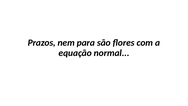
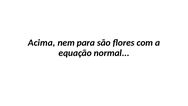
Prazos: Prazos -> Acima
